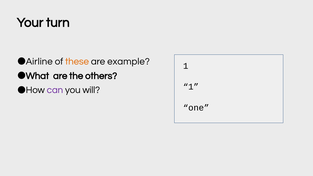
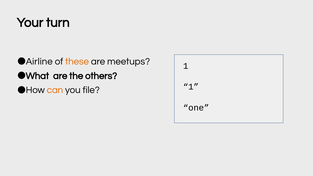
example: example -> meetups
can colour: purple -> orange
will: will -> file
